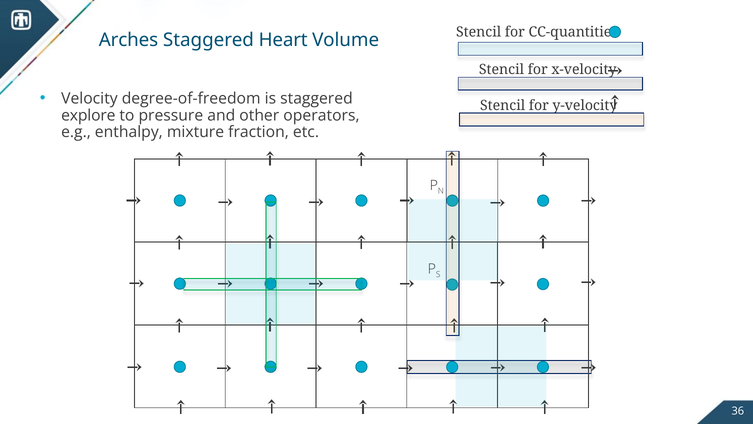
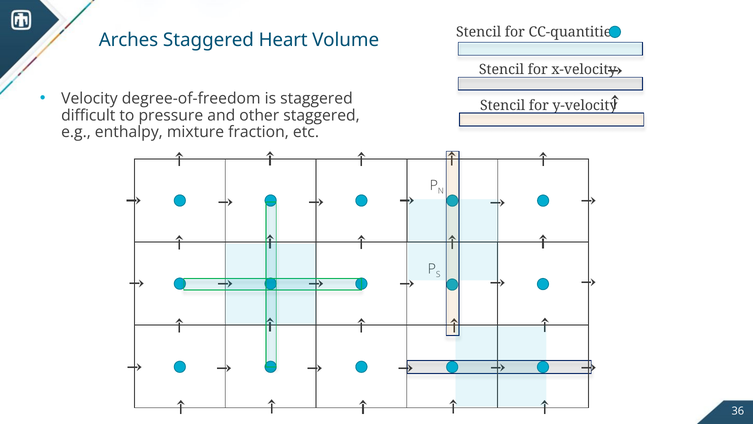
explore: explore -> difficult
other operators: operators -> staggered
